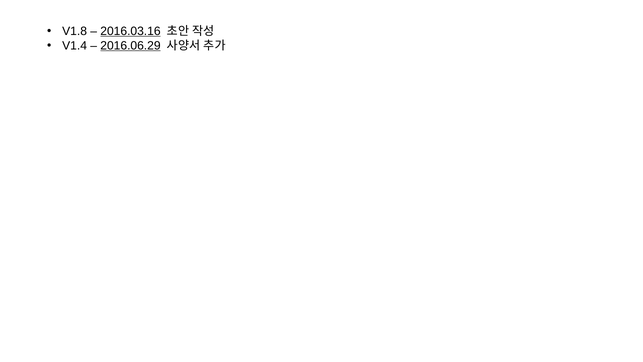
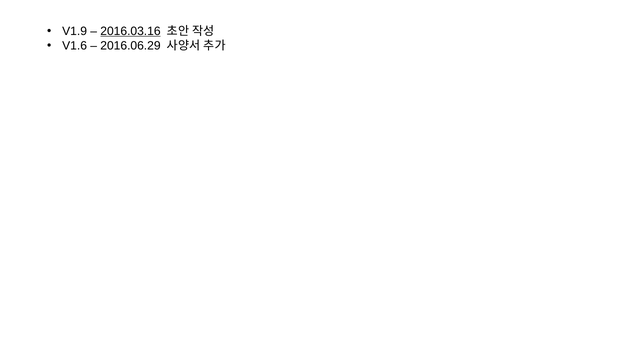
V1.8: V1.8 -> V1.9
V1.4: V1.4 -> V1.6
2016.06.29 underline: present -> none
